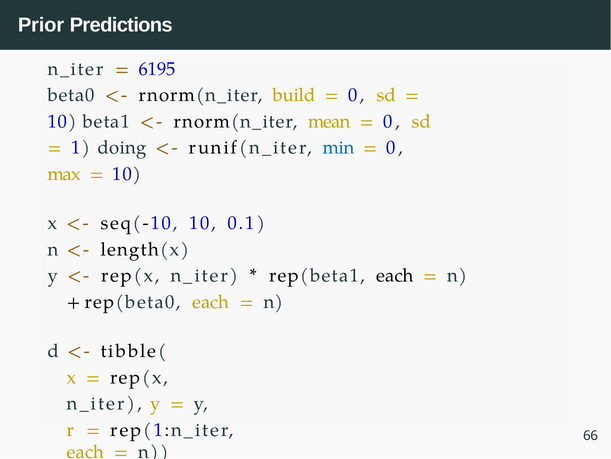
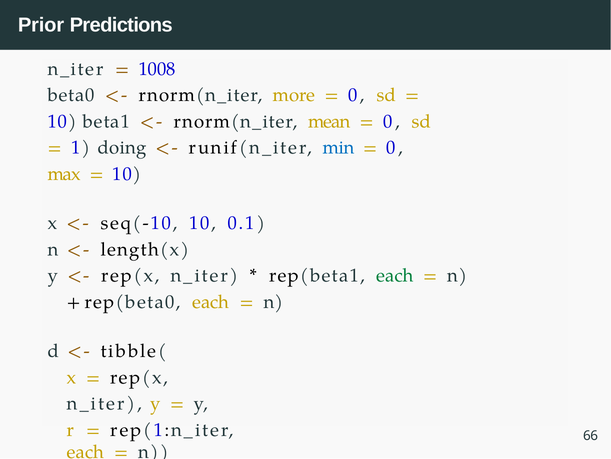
6195: 6195 -> 1008
build: build -> more
each at (395, 276) colour: black -> green
